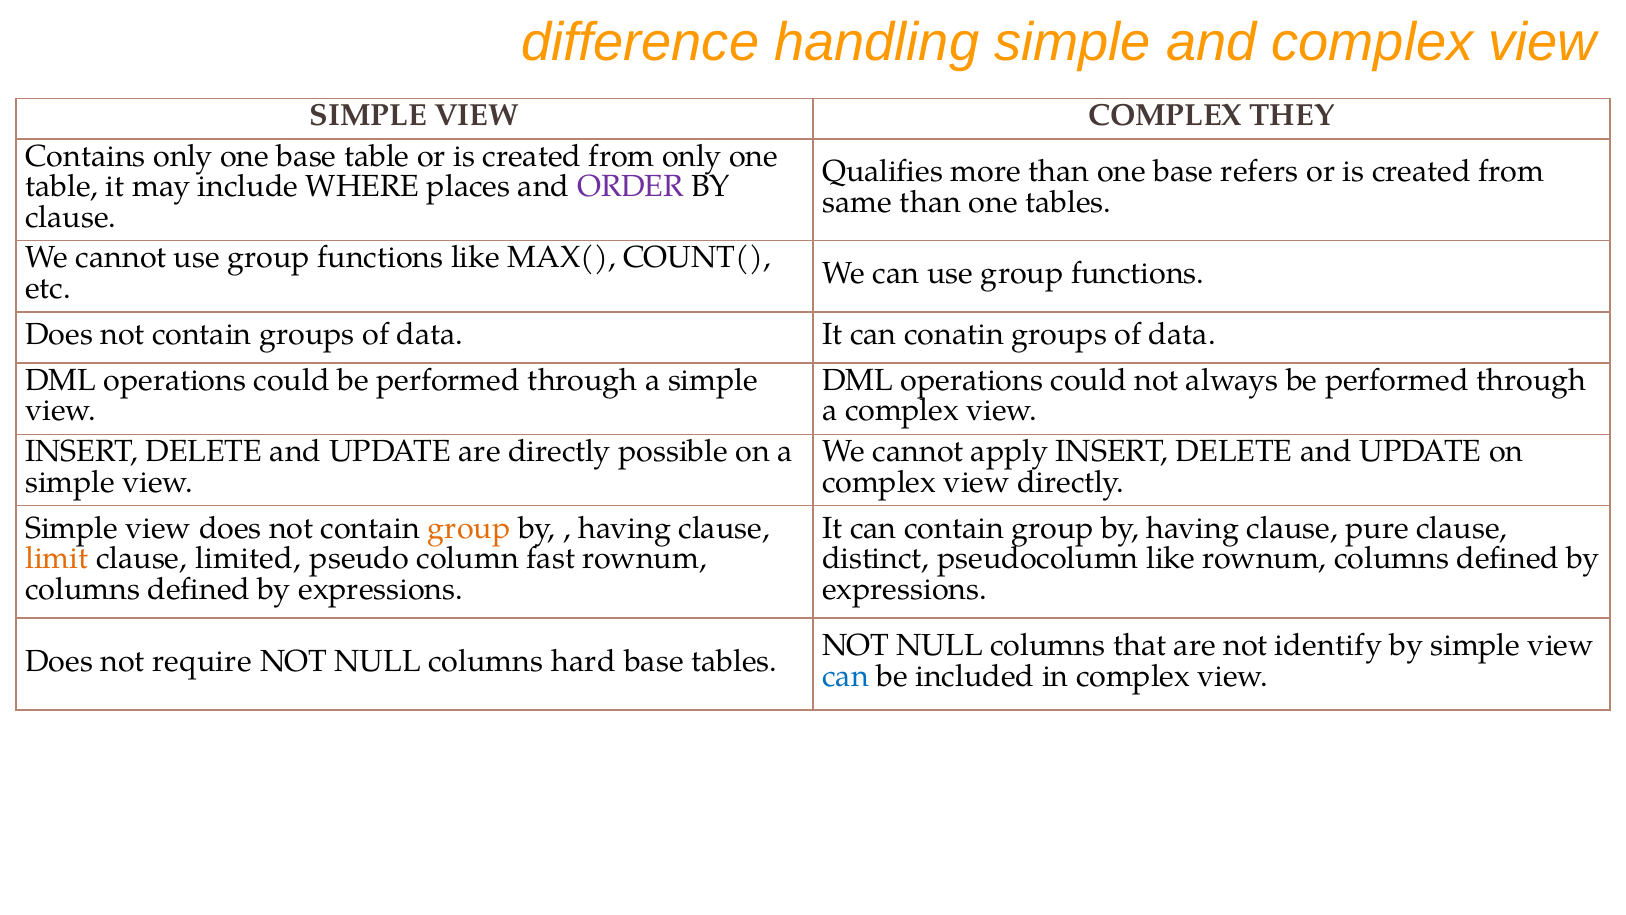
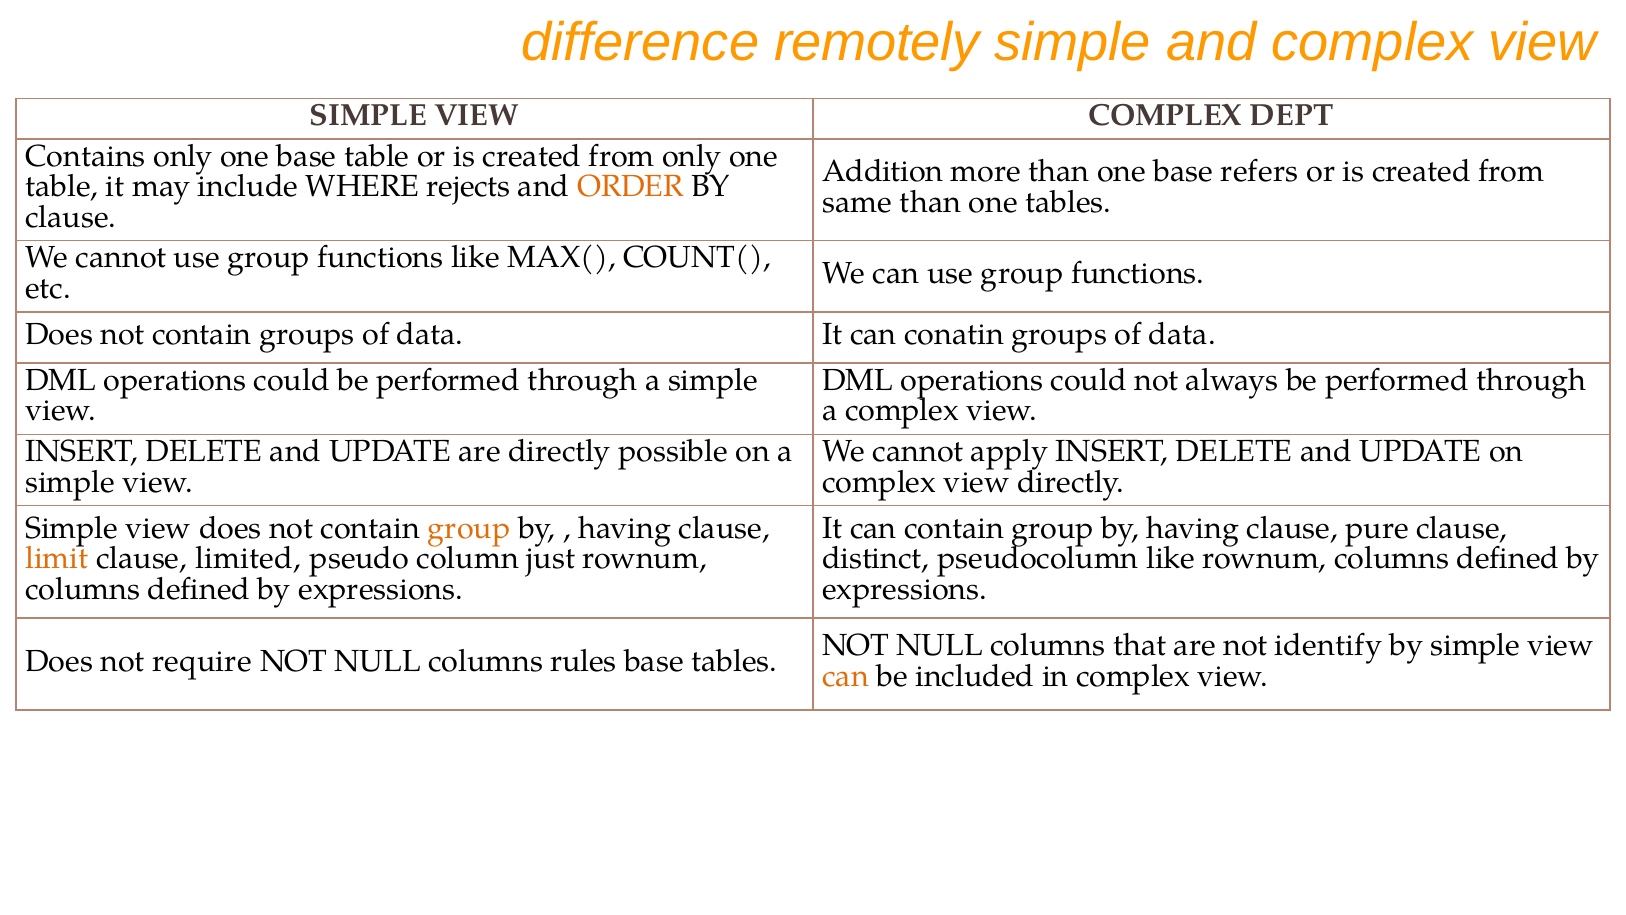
handling: handling -> remotely
THEY: THEY -> DEPT
Qualifies: Qualifies -> Addition
places: places -> rejects
ORDER colour: purple -> orange
fast: fast -> just
hard: hard -> rules
can at (846, 676) colour: blue -> orange
